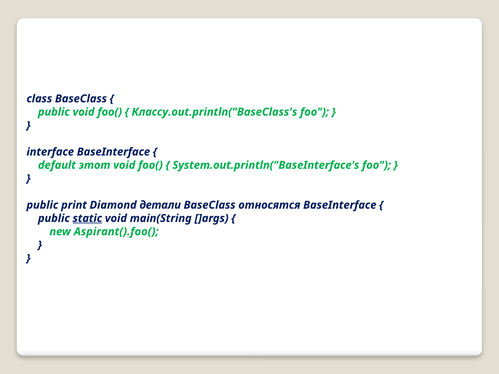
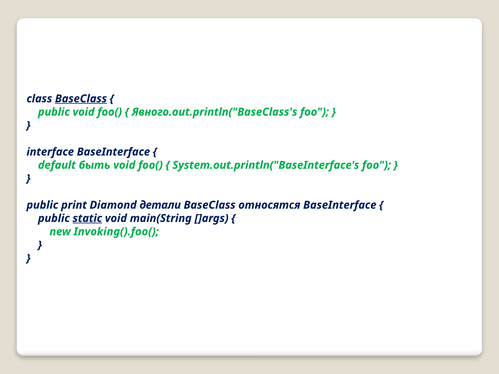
BaseClass at (81, 99) underline: none -> present
Классу.out.println("BaseClass's: Классу.out.println("BaseClass's -> Явного.out.println("BaseClass's
этот: этот -> быть
Aspirant().foo(: Aspirant().foo( -> Invoking().foo(
